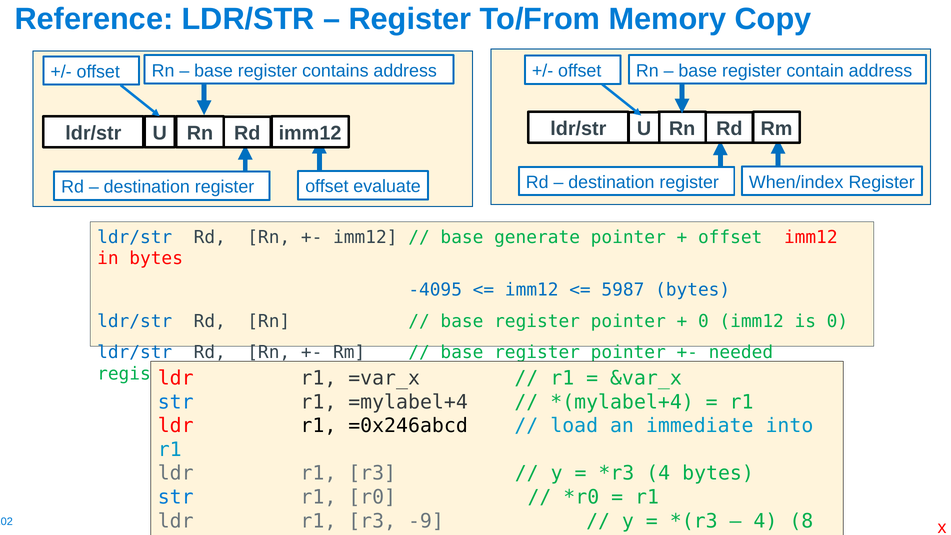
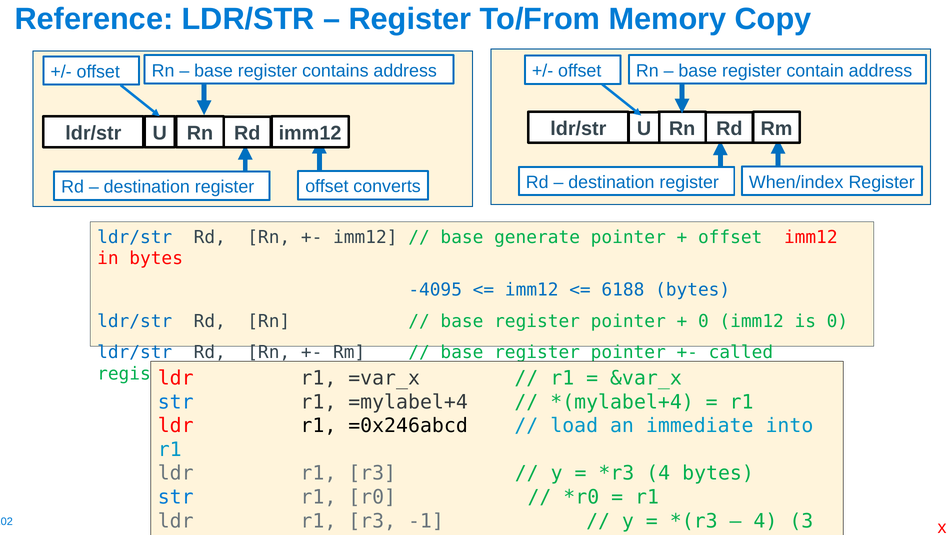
evaluate: evaluate -> converts
5987: 5987 -> 6188
needed: needed -> called
-9: -9 -> -1
8: 8 -> 3
